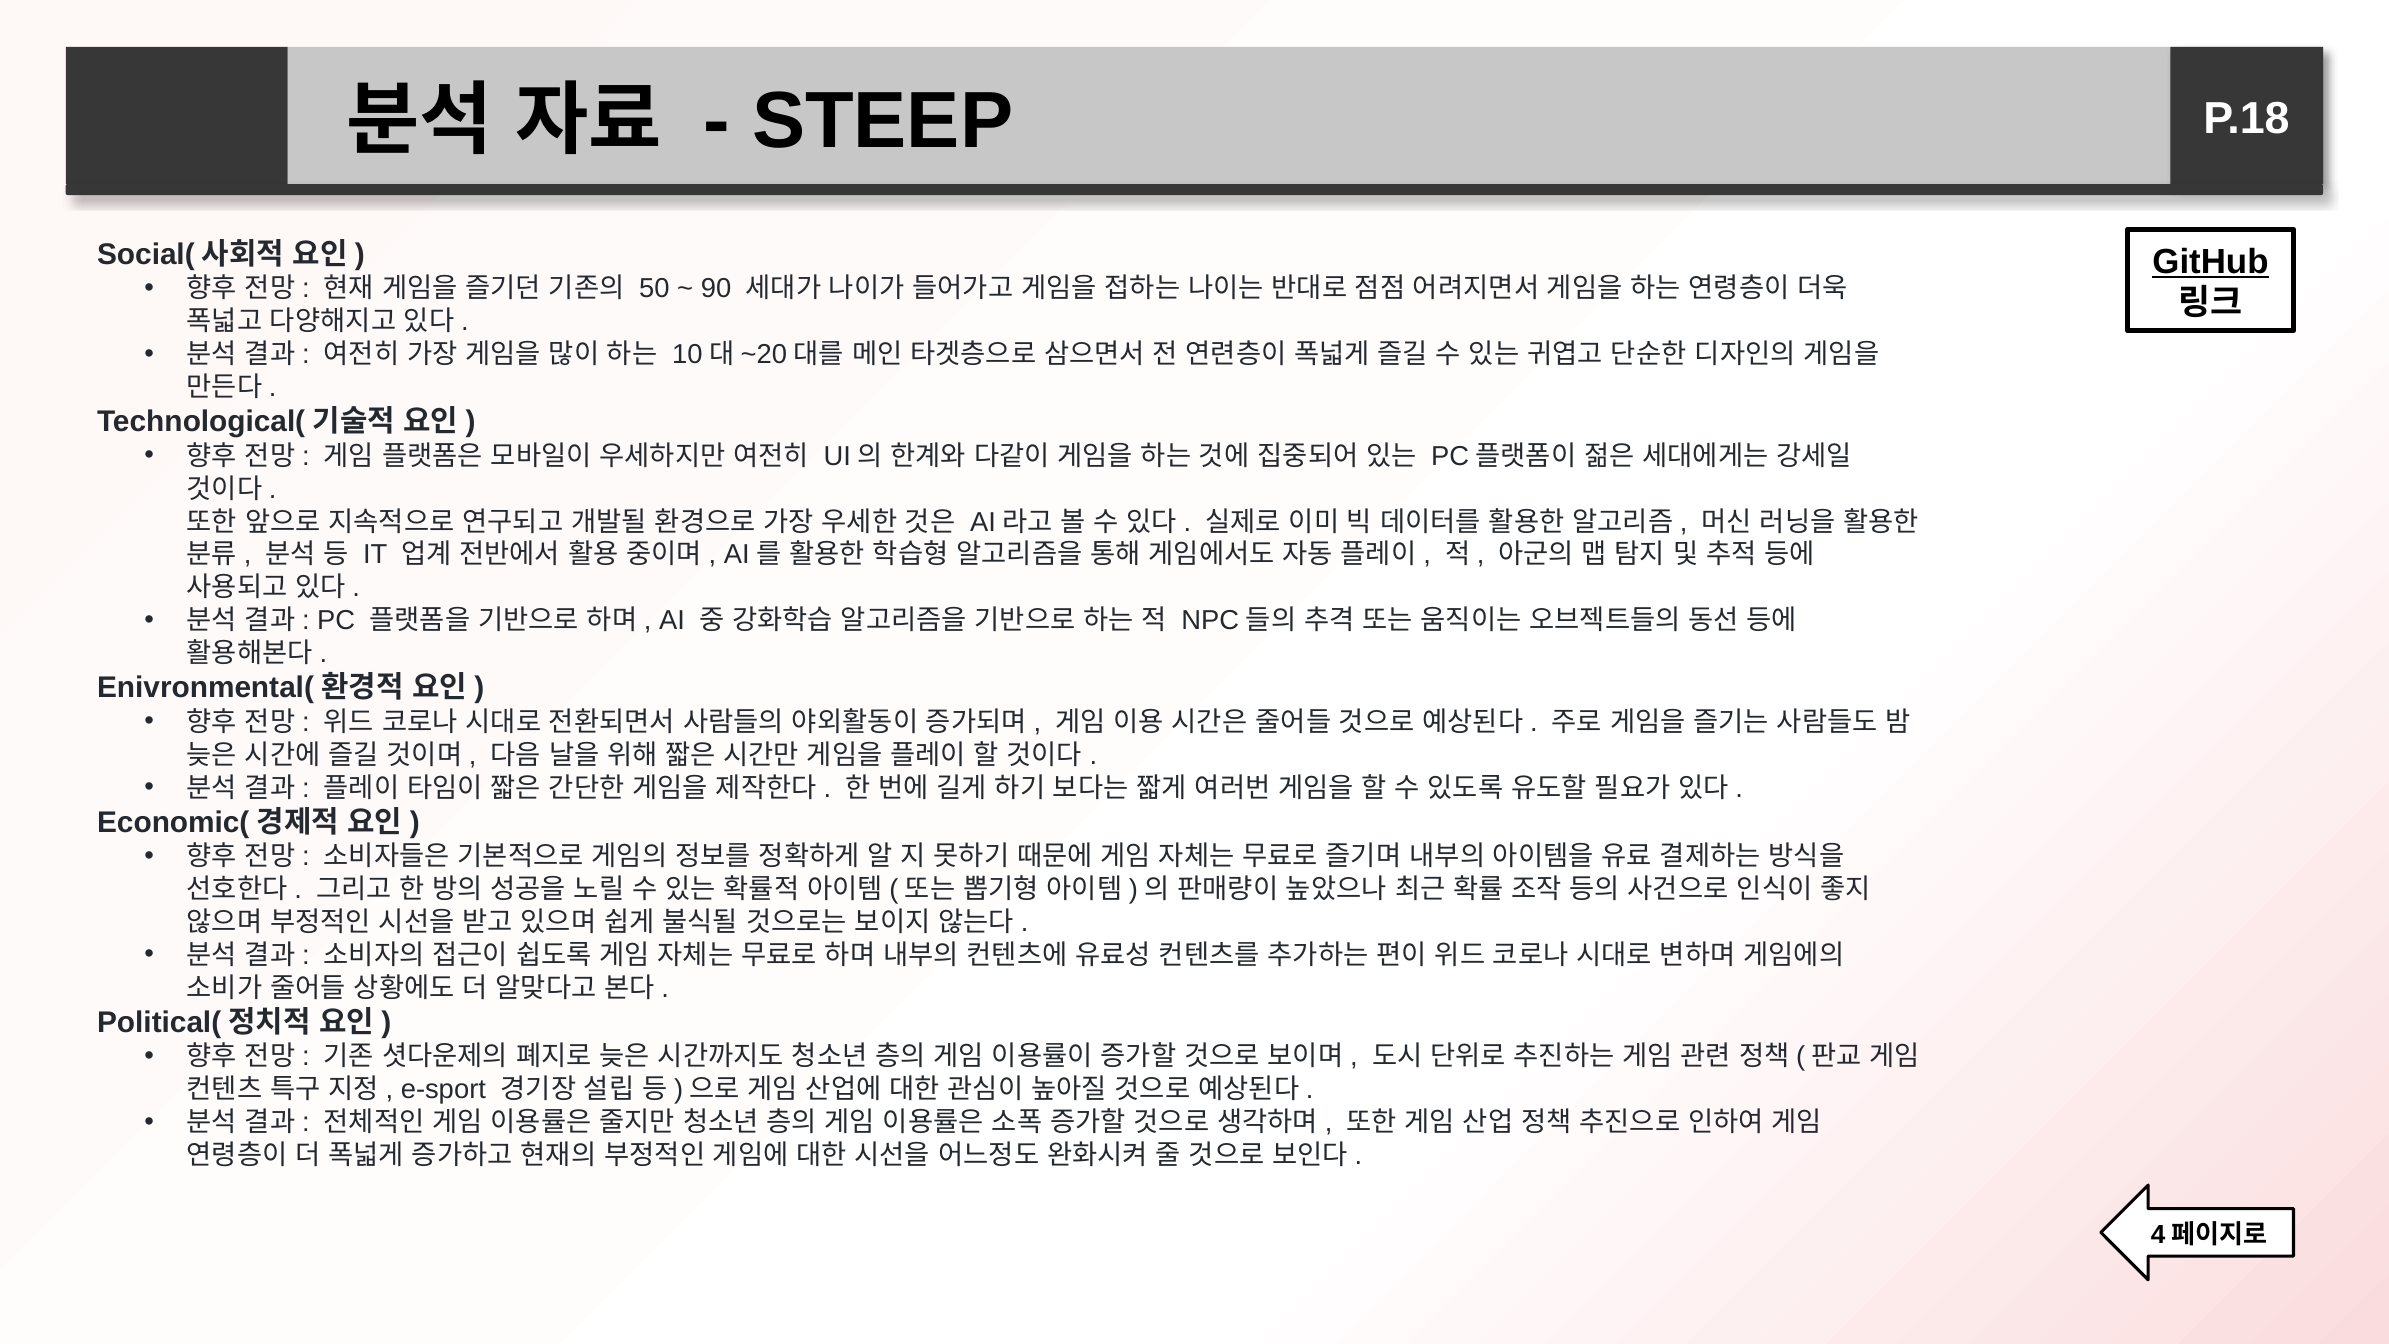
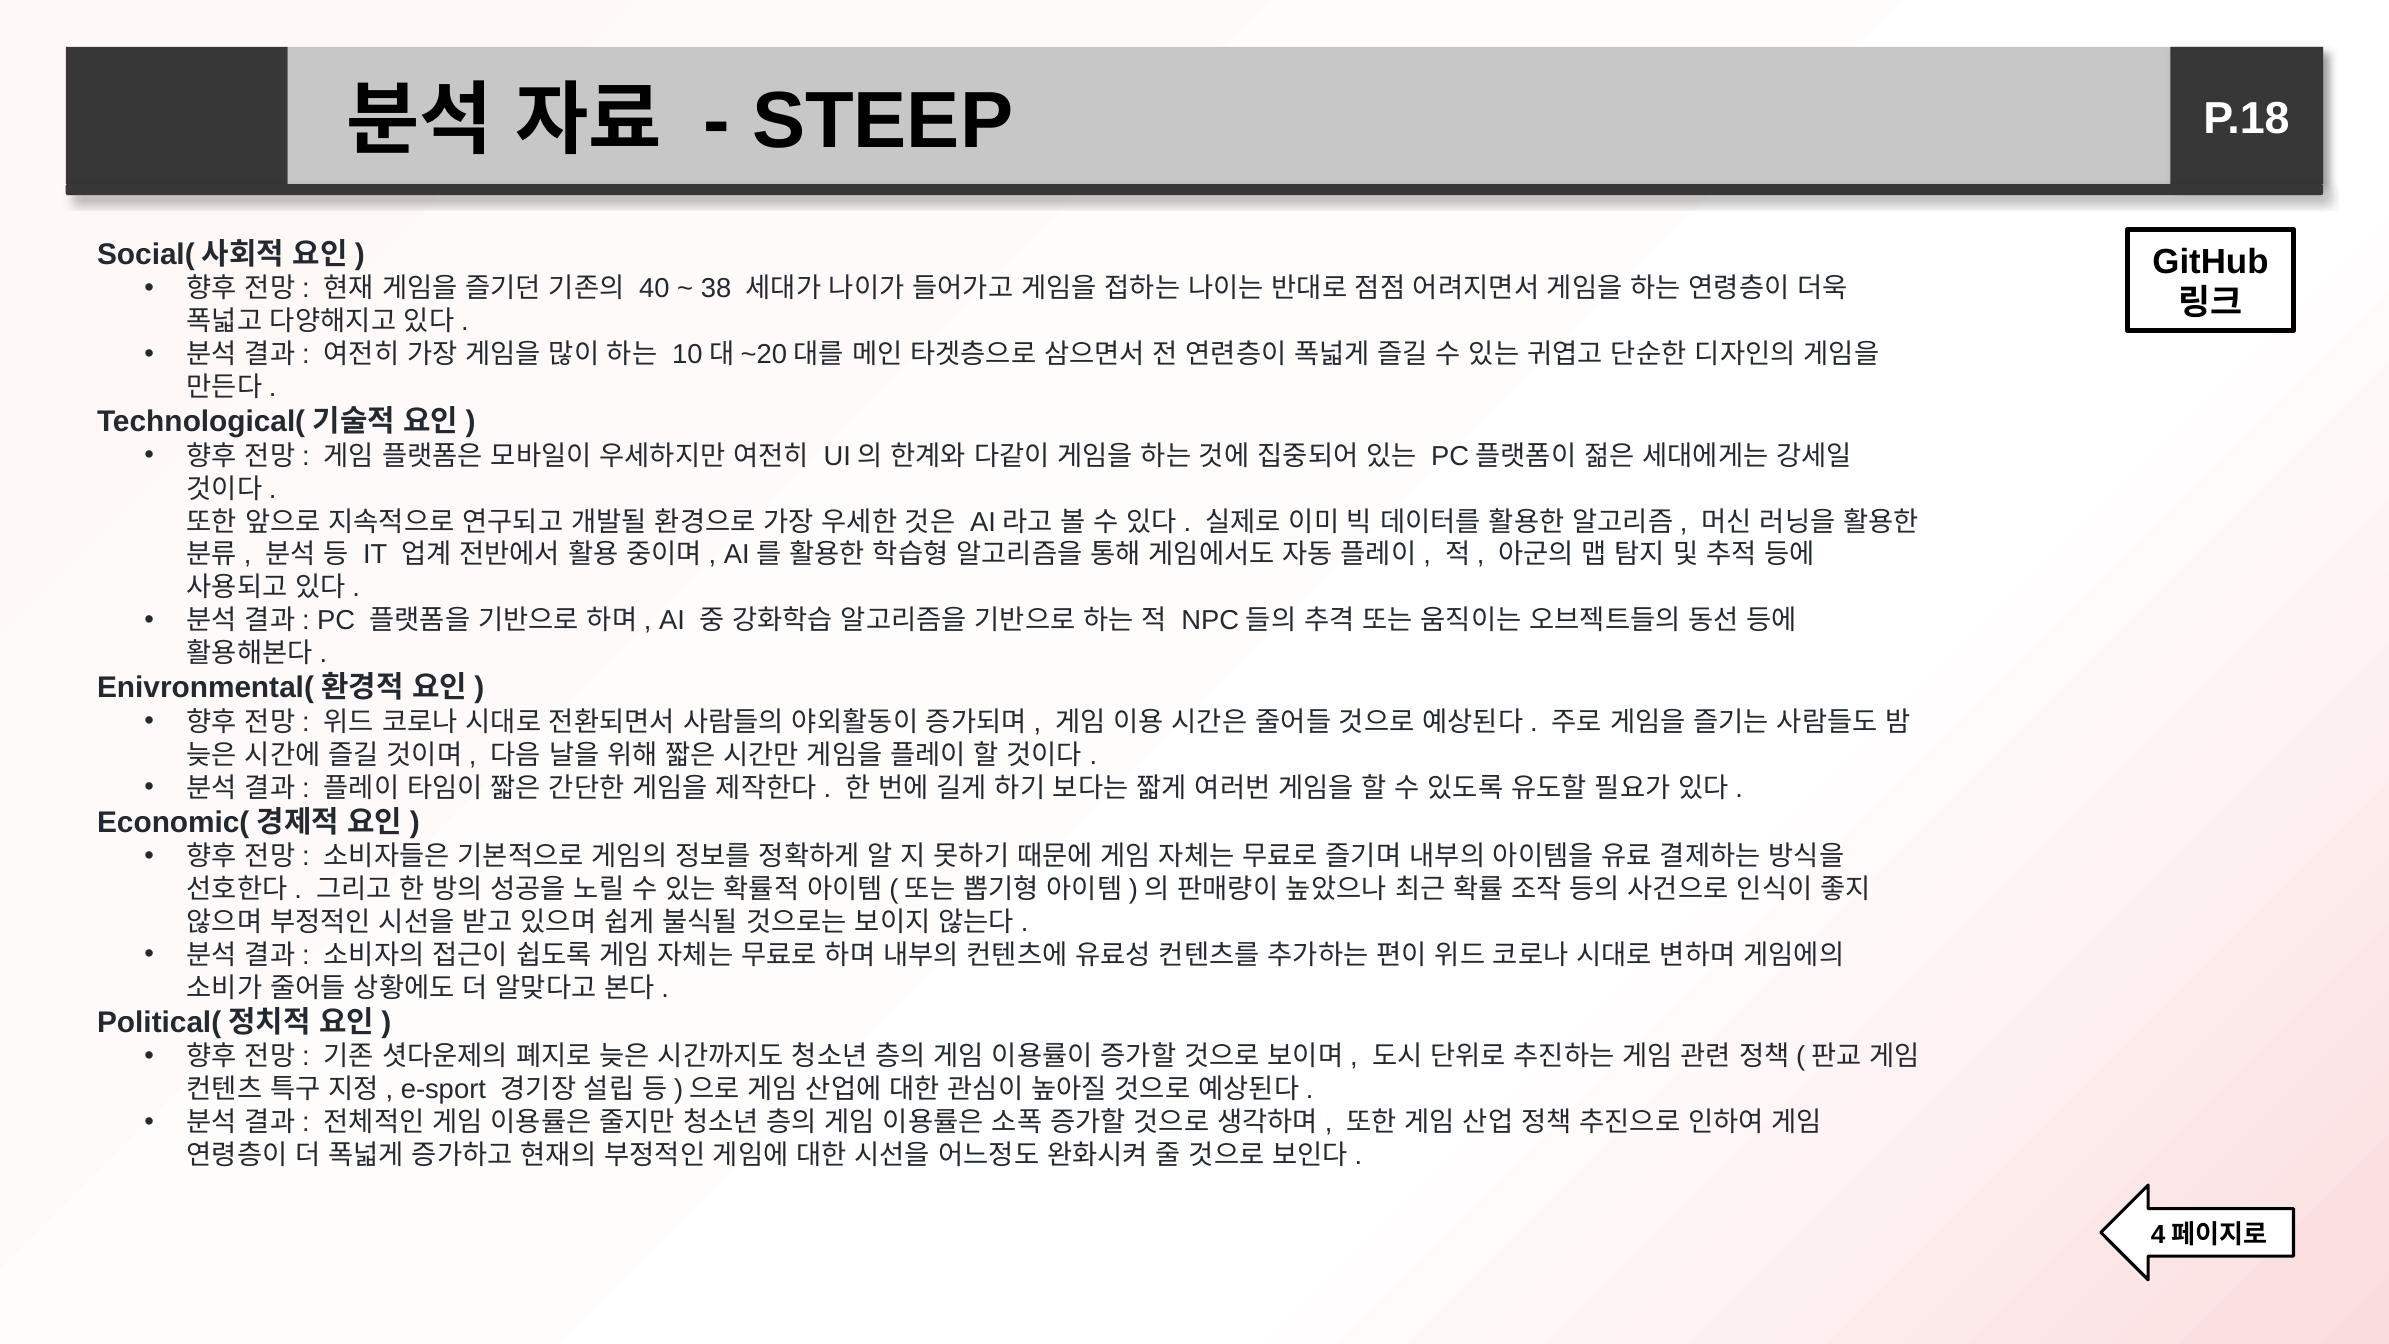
GitHub underline: present -> none
50: 50 -> 40
90: 90 -> 38
